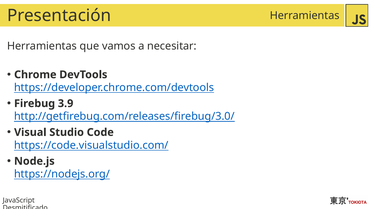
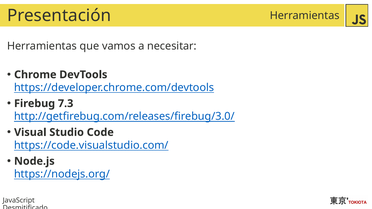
3.9: 3.9 -> 7.3
